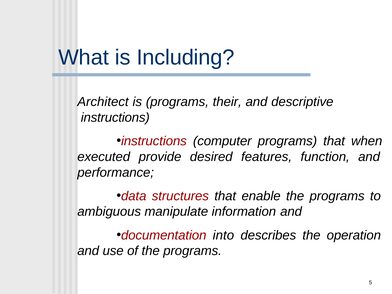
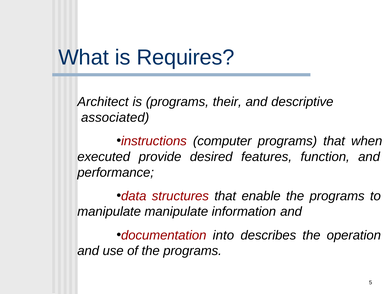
Including: Including -> Requires
instructions at (115, 118): instructions -> associated
ambiguous at (109, 212): ambiguous -> manipulate
